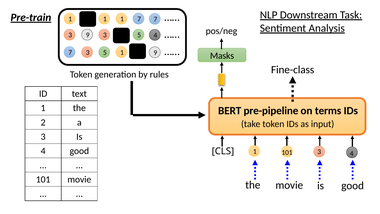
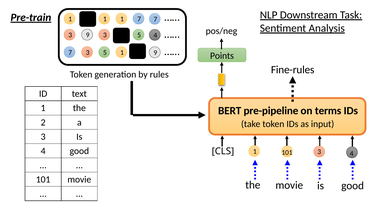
Masks: Masks -> Points
Fine-class: Fine-class -> Fine-rules
